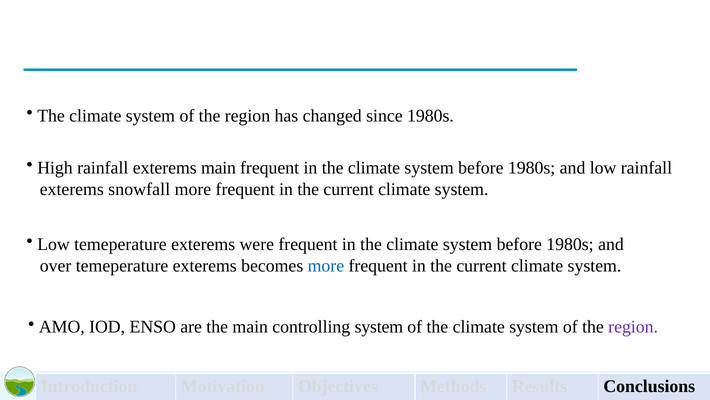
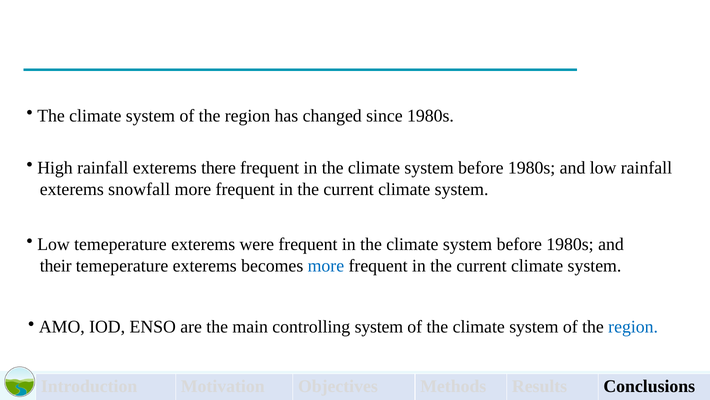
exterems main: main -> there
over: over -> their
region at (633, 327) colour: purple -> blue
